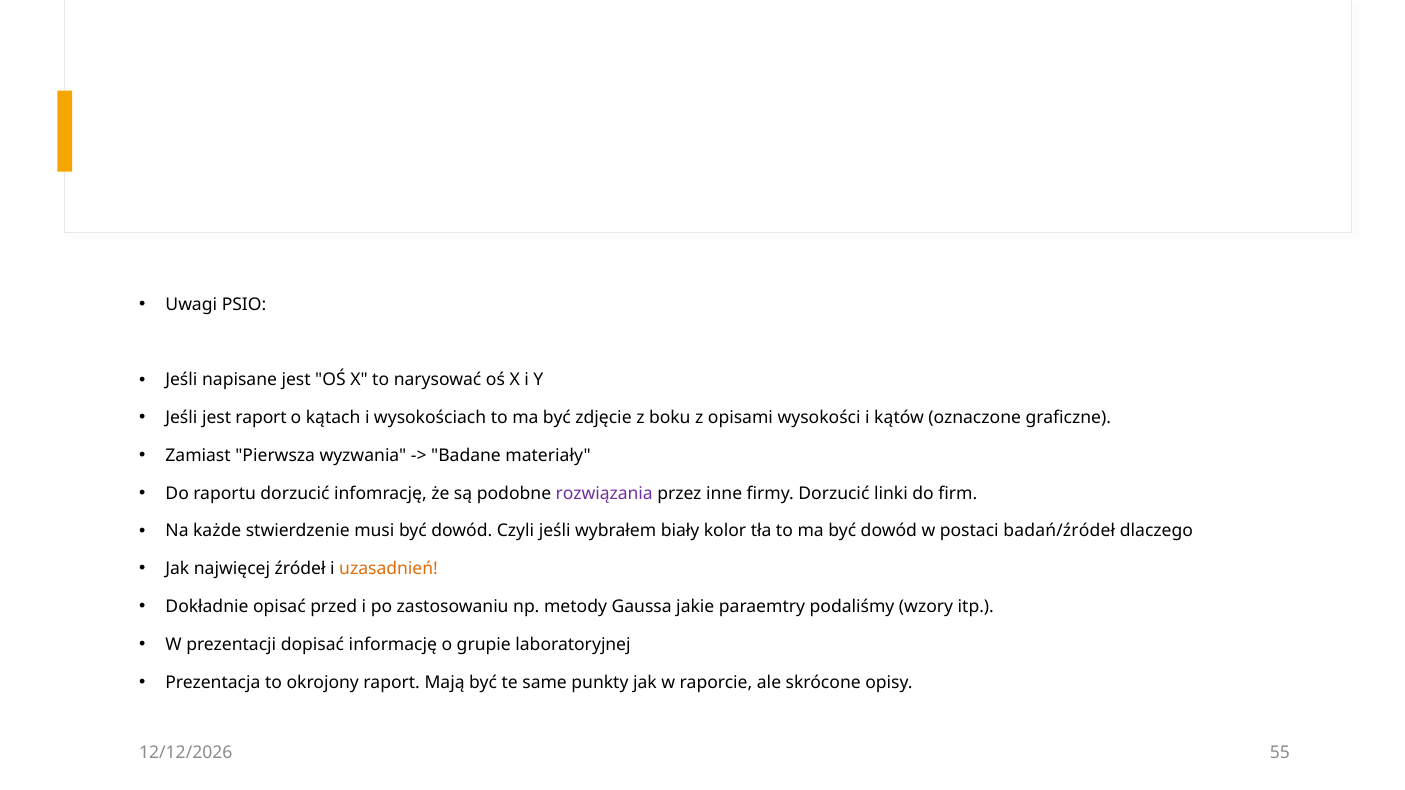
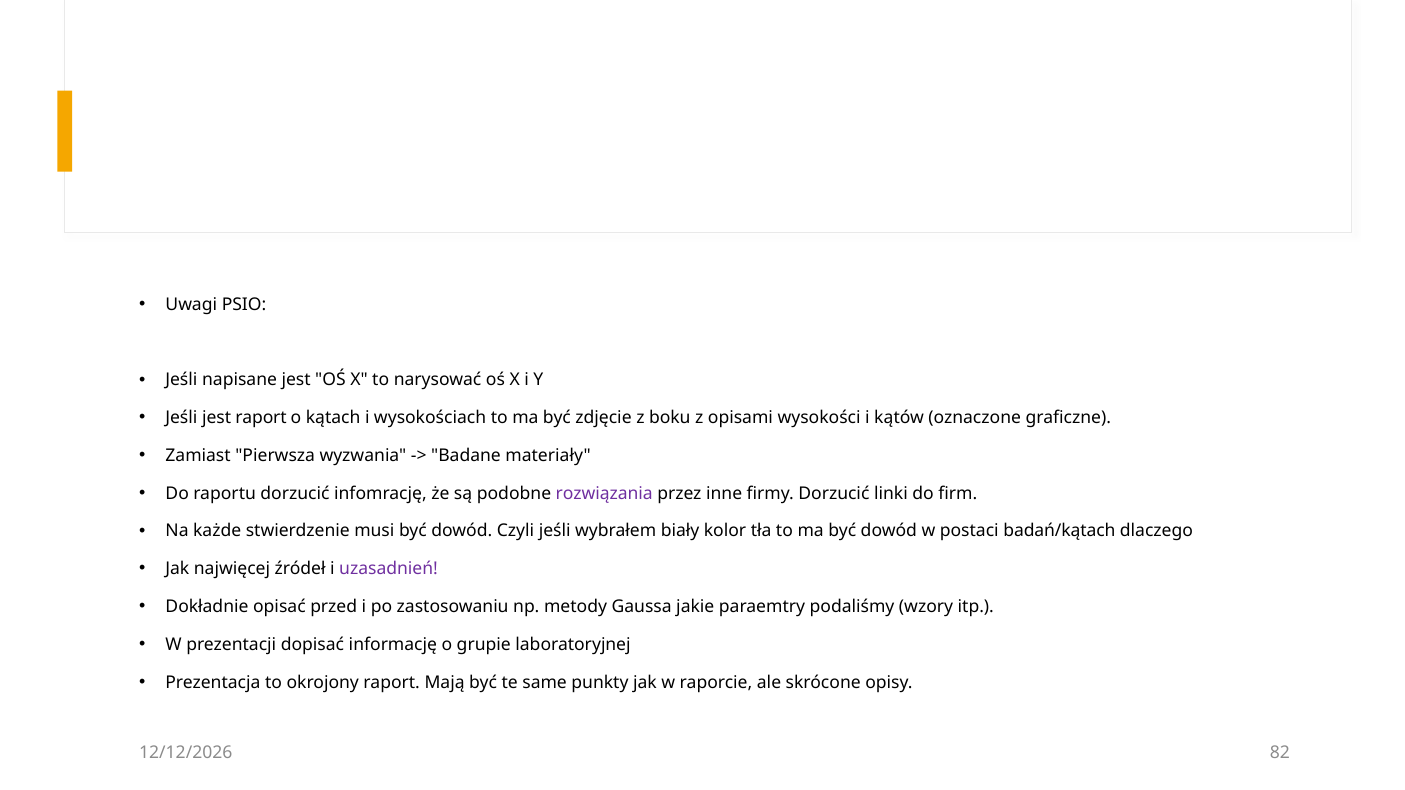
badań/źródeł: badań/źródeł -> badań/kątach
uzasadnień colour: orange -> purple
55: 55 -> 82
